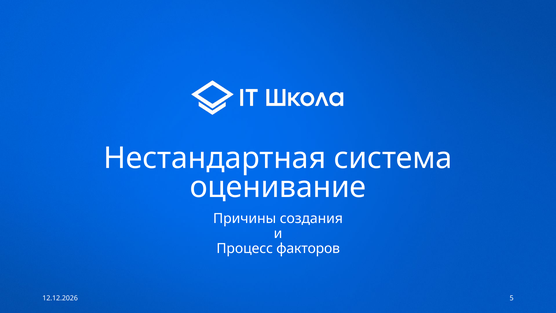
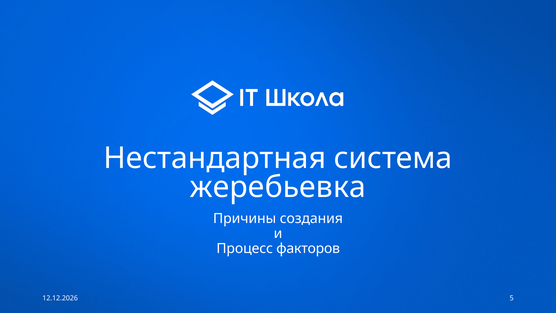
оценивание: оценивание -> жеребьевка
